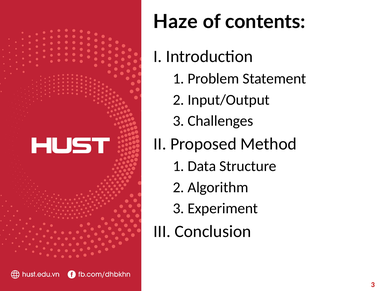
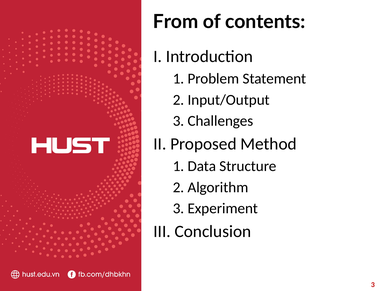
Haze: Haze -> From
